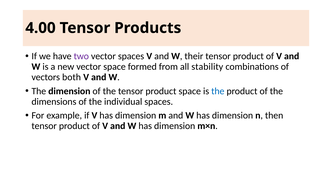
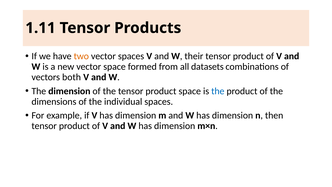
4.00: 4.00 -> 1.11
two colour: purple -> orange
stability: stability -> datasets
